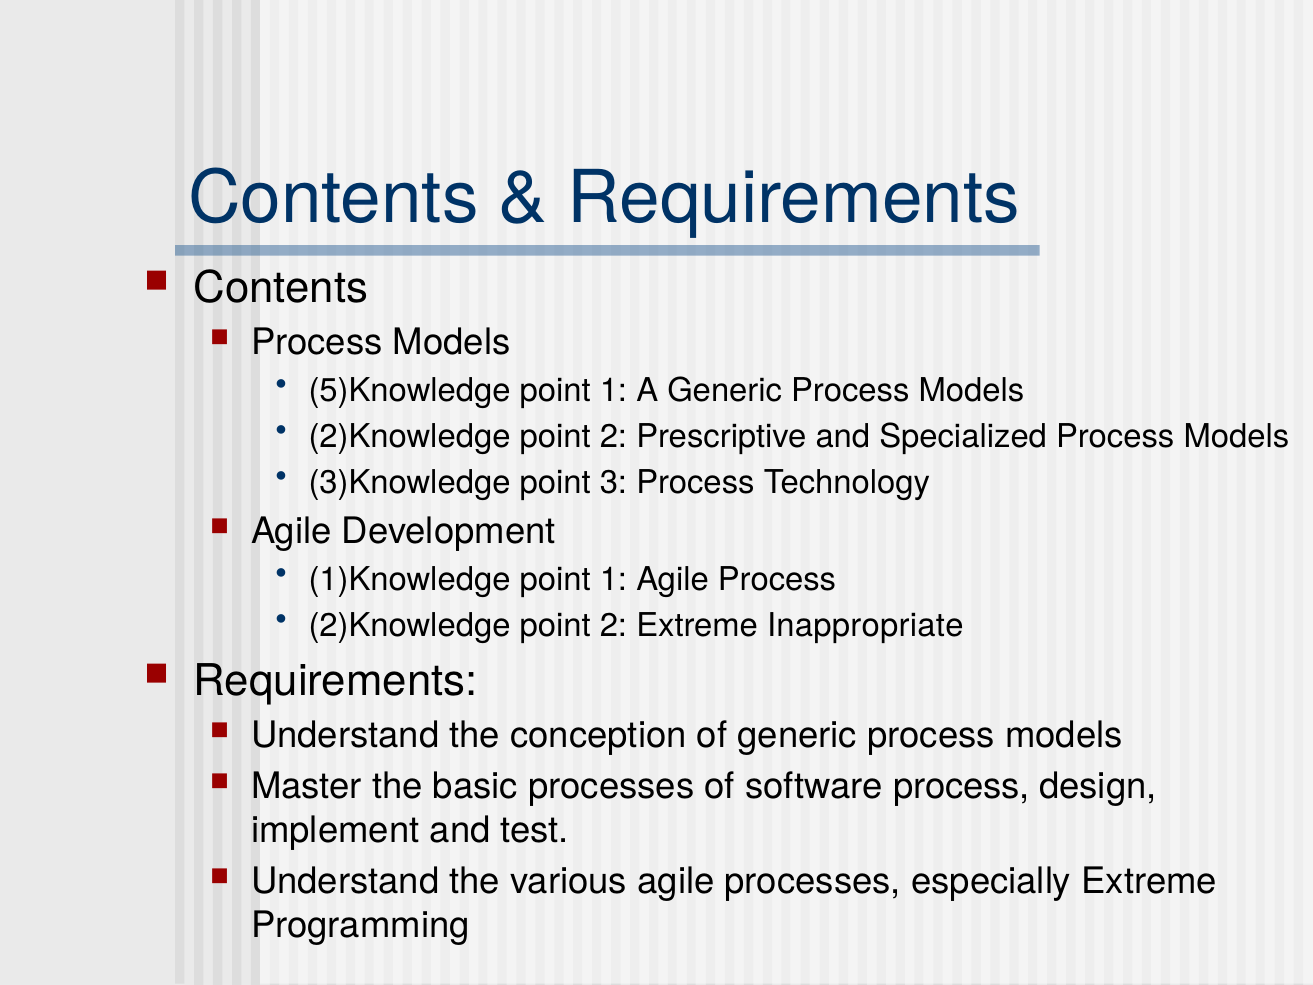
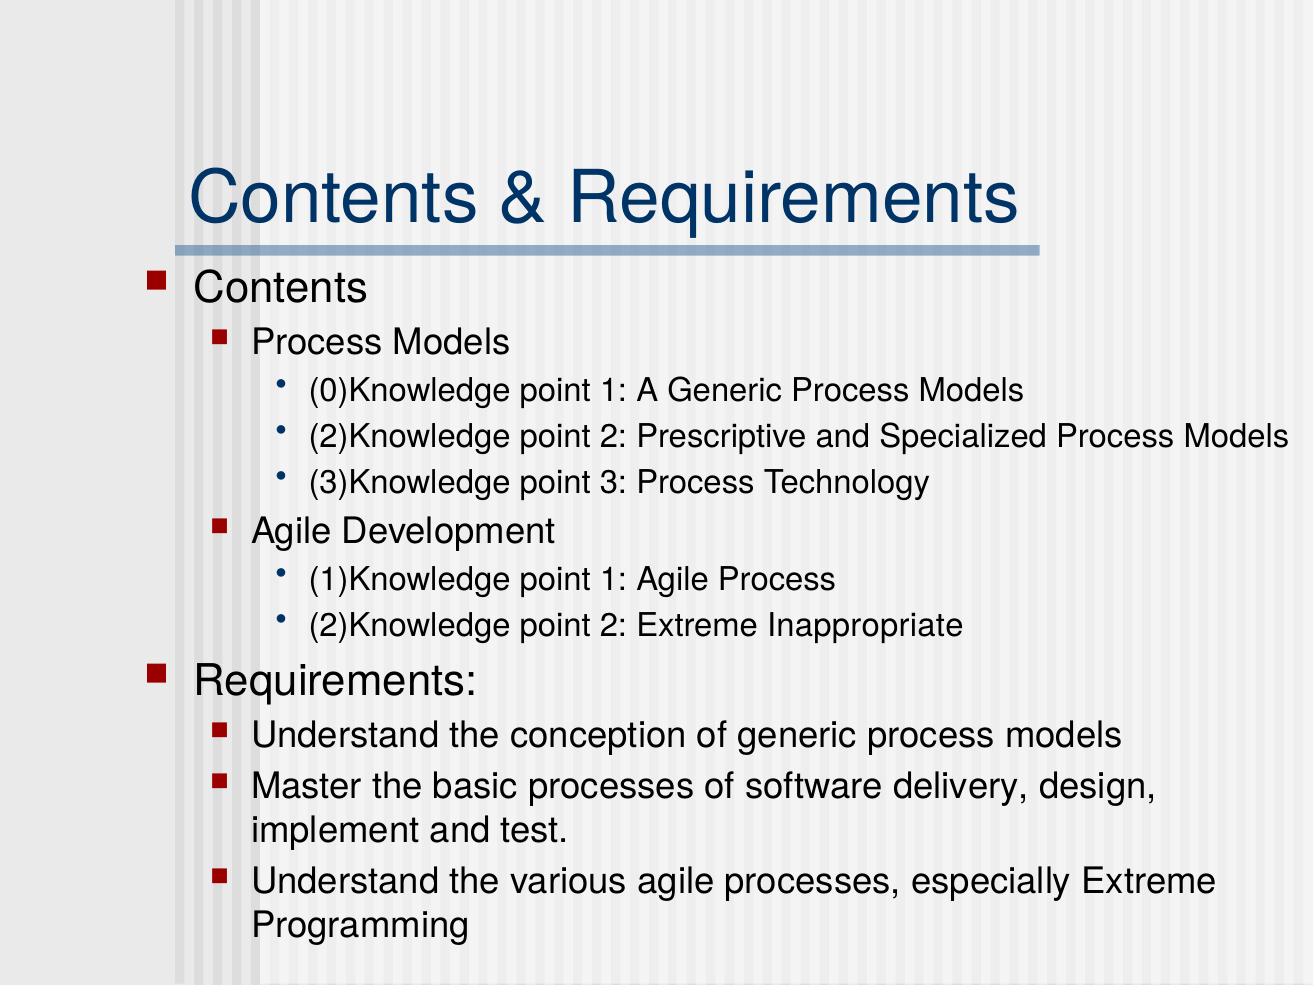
5)Knowledge: 5)Knowledge -> 0)Knowledge
software process: process -> delivery
